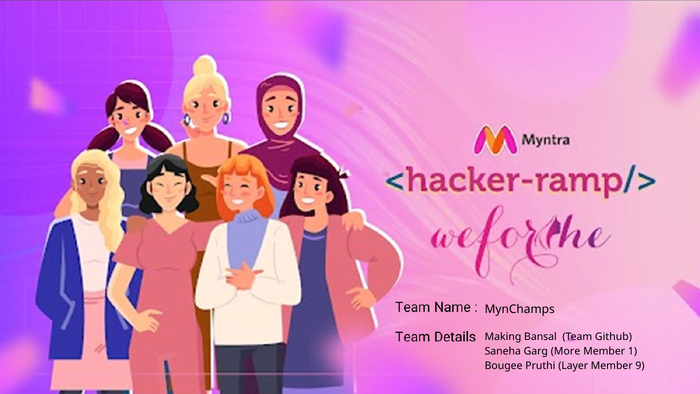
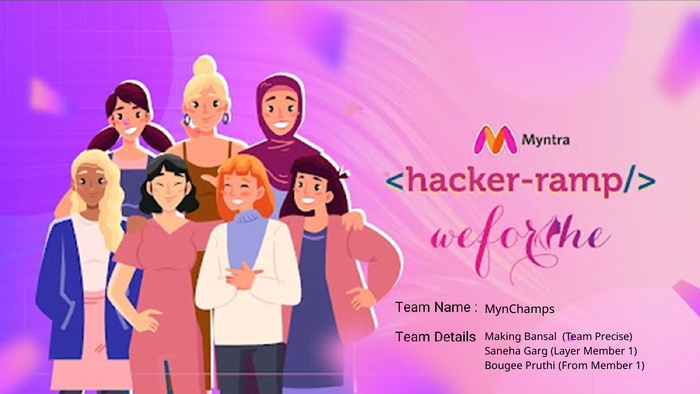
Github: Github -> Precise
More: More -> Layer
Layer: Layer -> From
9 at (640, 366): 9 -> 1
